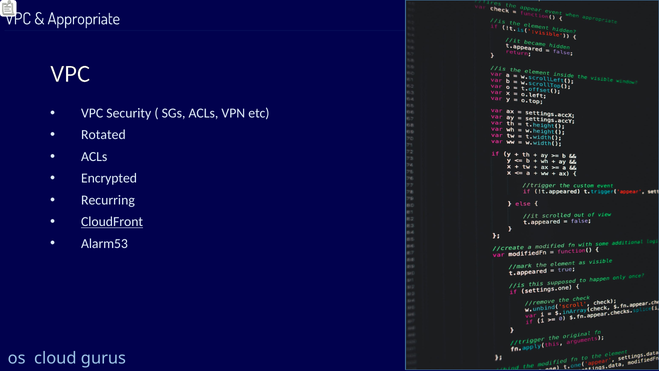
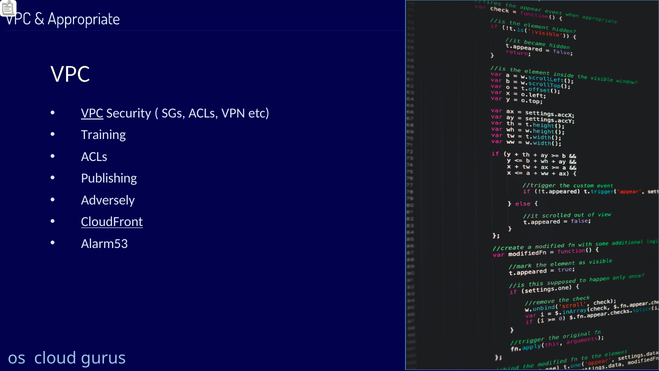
VPC at (92, 113) underline: none -> present
Rotated: Rotated -> Training
Encrypted: Encrypted -> Publishing
Recurring: Recurring -> Adversely
